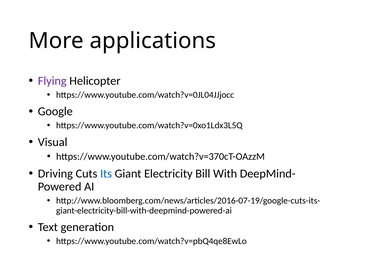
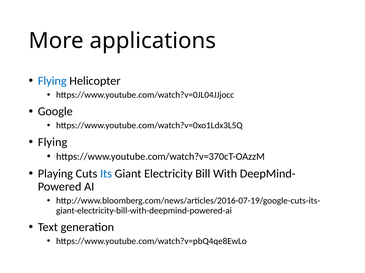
Flying at (52, 81) colour: purple -> blue
Visual at (53, 142): Visual -> Flying
Driving: Driving -> Playing
